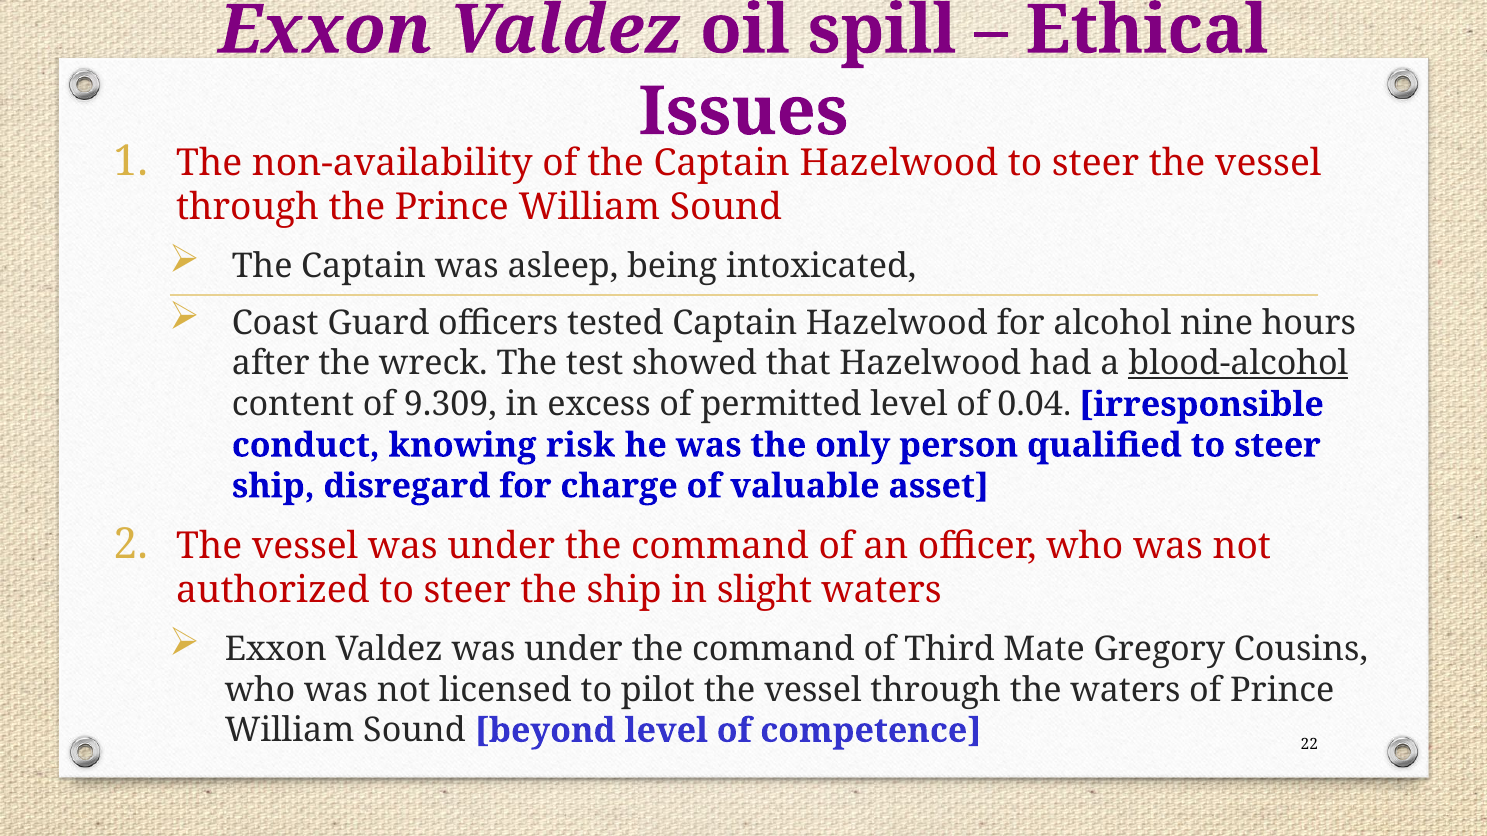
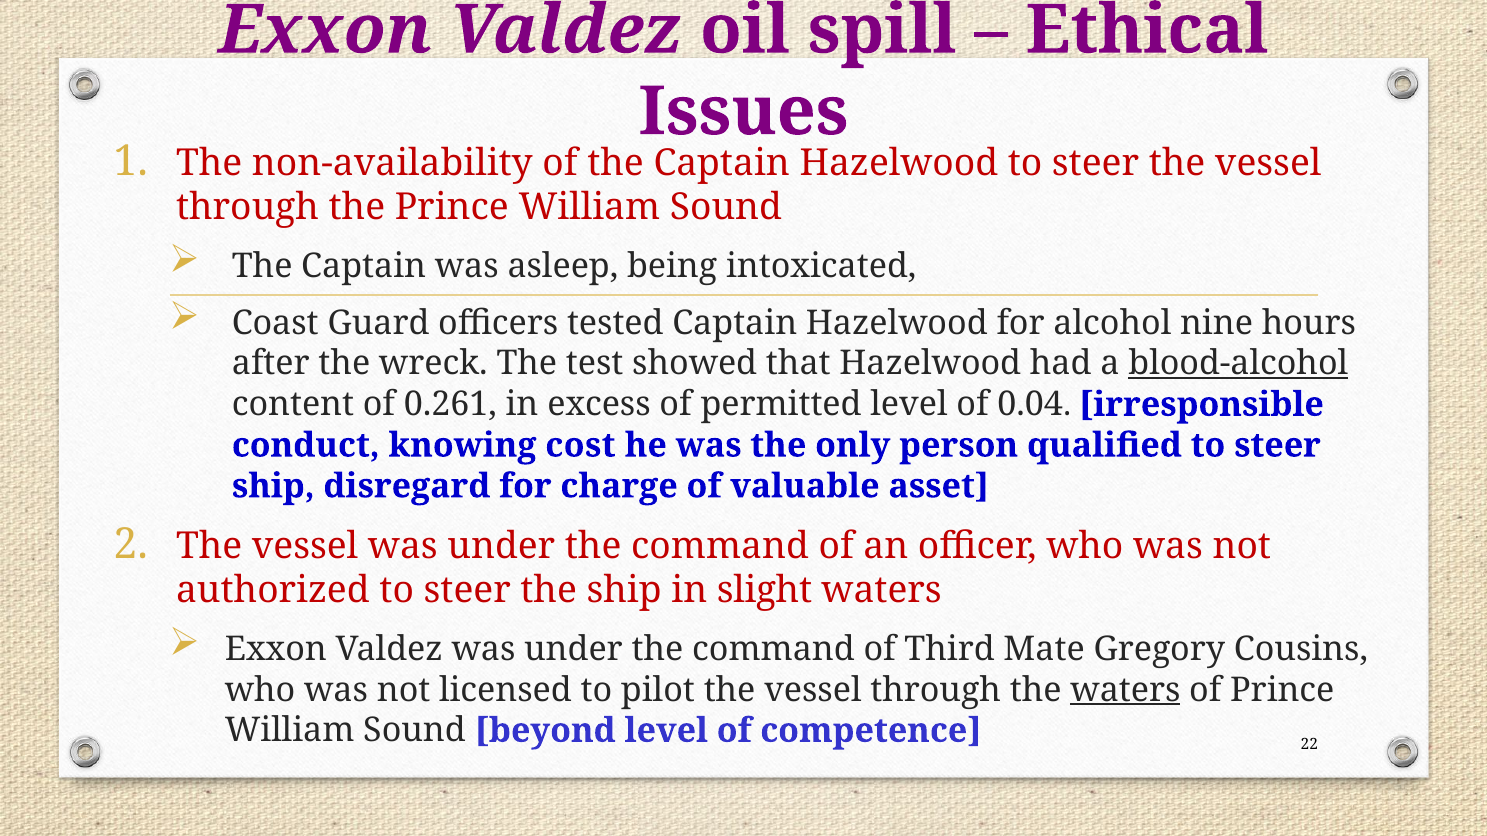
9.309: 9.309 -> 0.261
risk: risk -> cost
waters at (1125, 690) underline: none -> present
